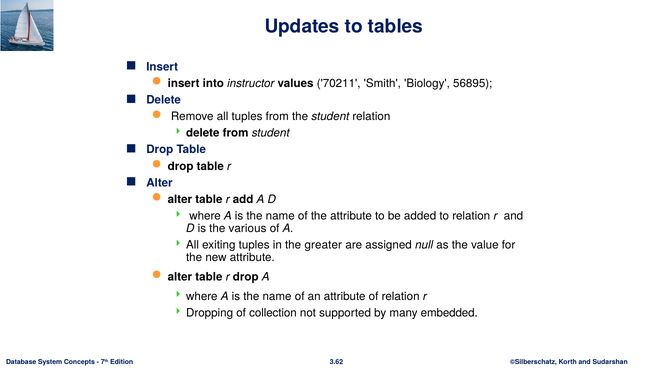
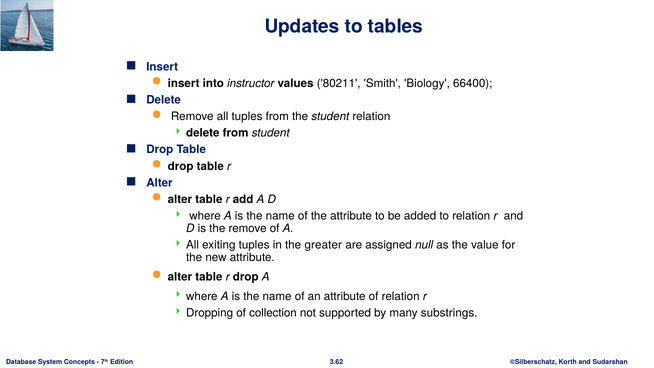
70211: 70211 -> 80211
56895: 56895 -> 66400
the various: various -> remove
embedded: embedded -> substrings
